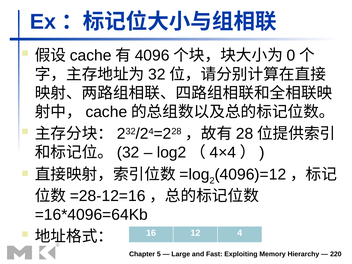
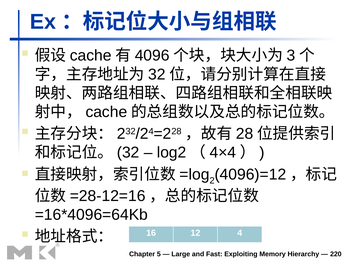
0: 0 -> 3
